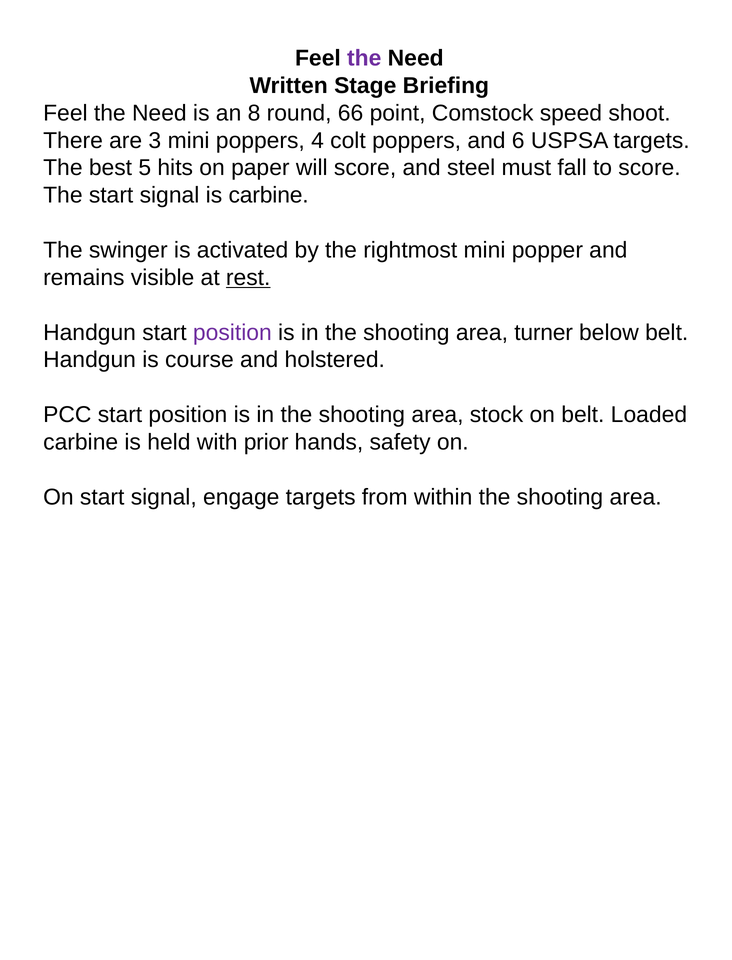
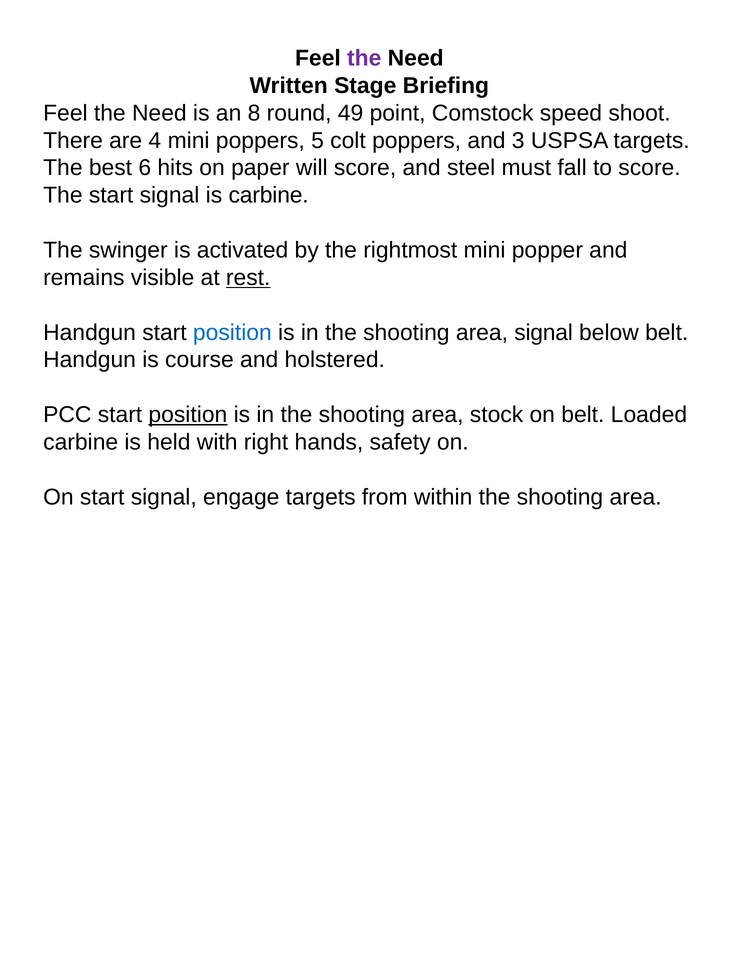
66: 66 -> 49
3: 3 -> 4
4: 4 -> 5
6: 6 -> 3
5: 5 -> 6
position at (232, 333) colour: purple -> blue
area turner: turner -> signal
position at (188, 415) underline: none -> present
prior: prior -> right
